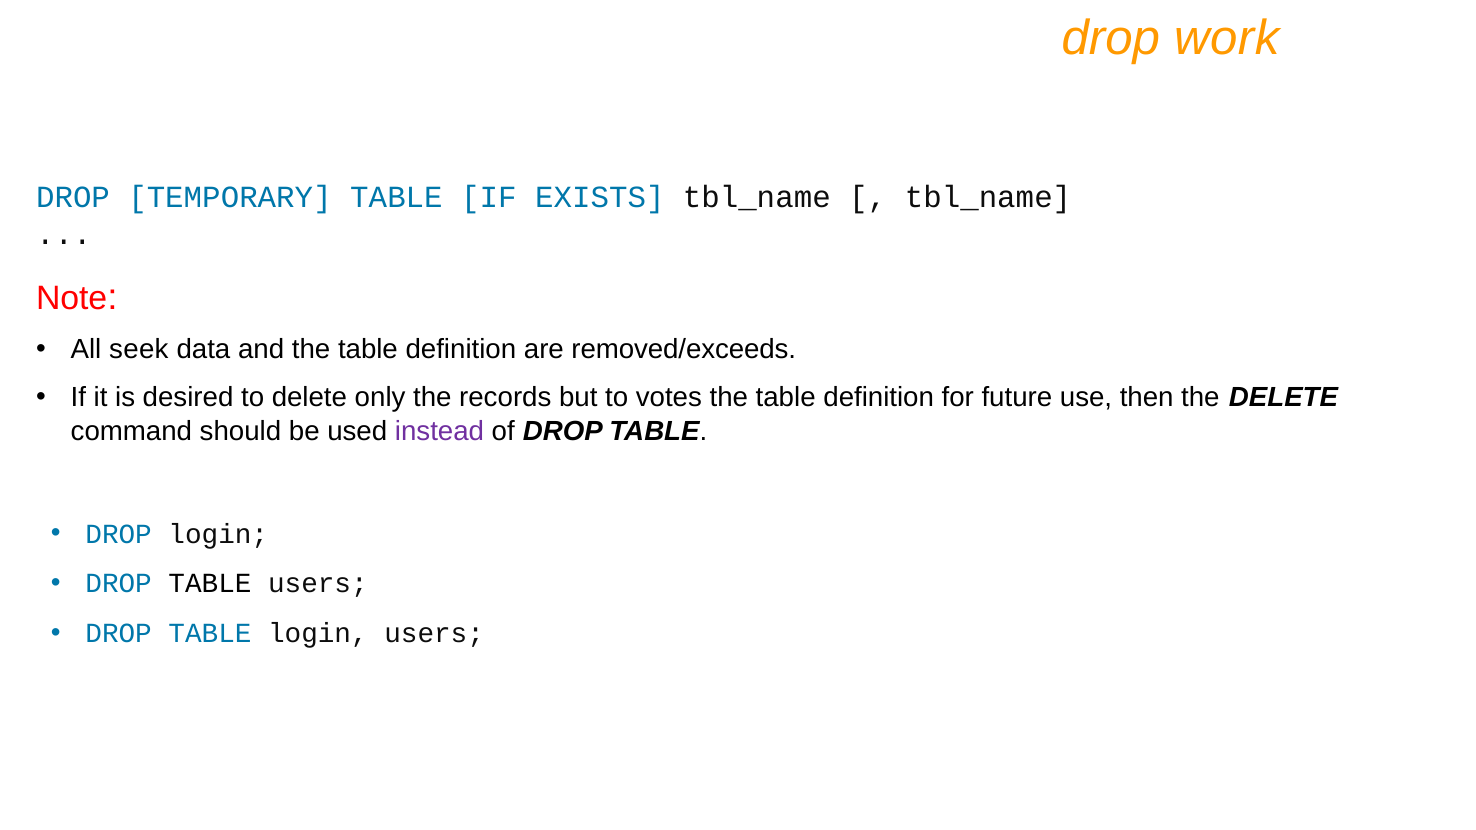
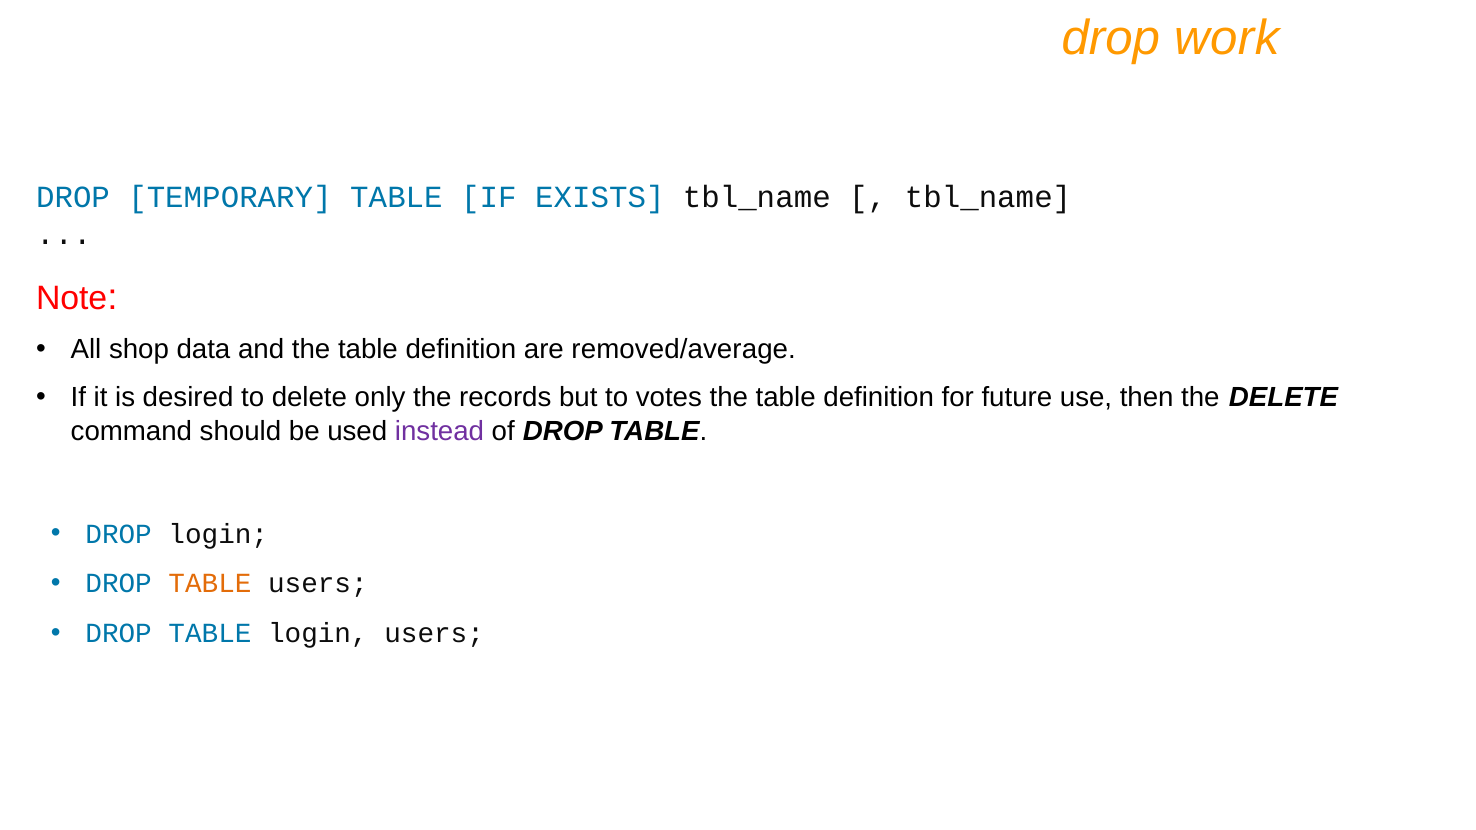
seek: seek -> shop
removed/exceeds: removed/exceeds -> removed/average
TABLE at (210, 584) colour: black -> orange
